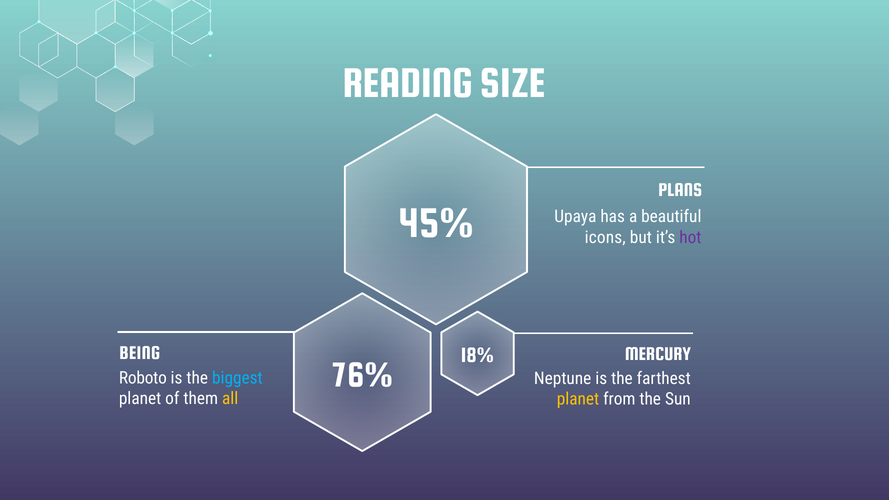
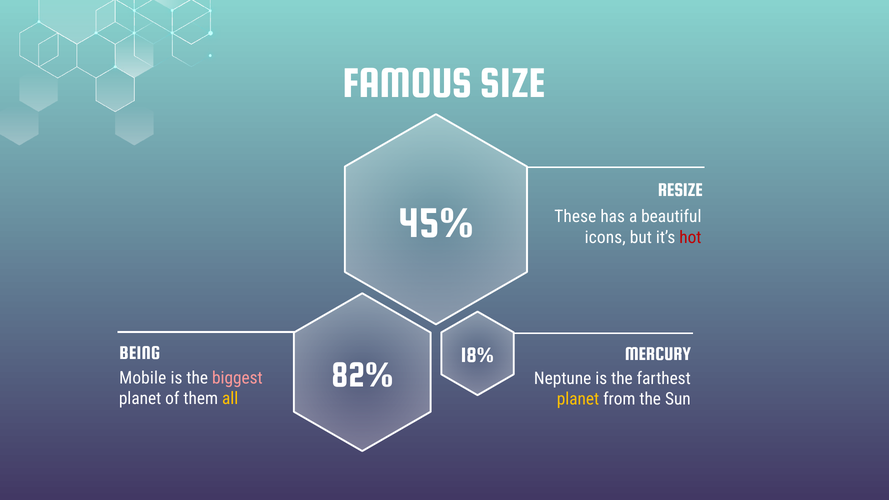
READING: READING -> FAMOUS
PLANS: PLANS -> RESIZE
Upaya: Upaya -> These
hot colour: purple -> red
76%: 76% -> 82%
Roboto: Roboto -> Mobile
biggest colour: light blue -> pink
